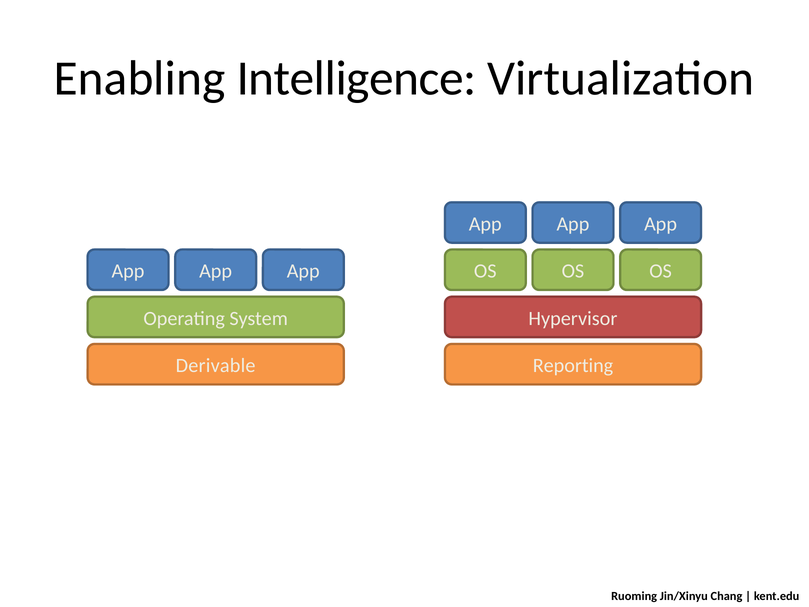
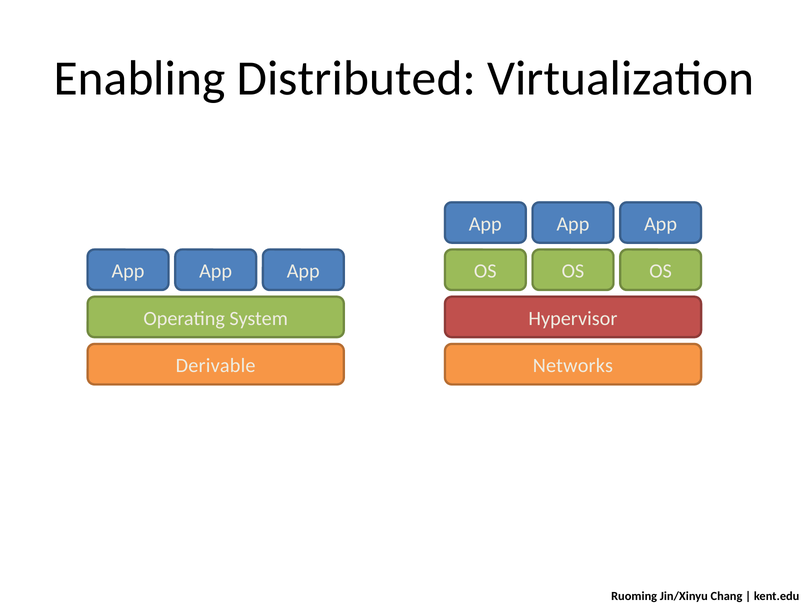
Intelligence: Intelligence -> Distributed
Reporting: Reporting -> Networks
